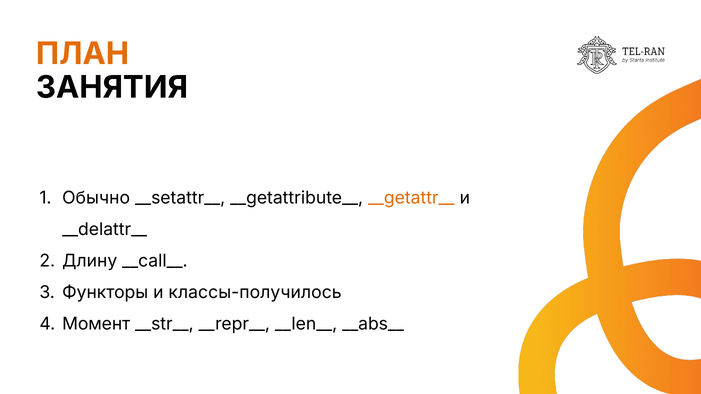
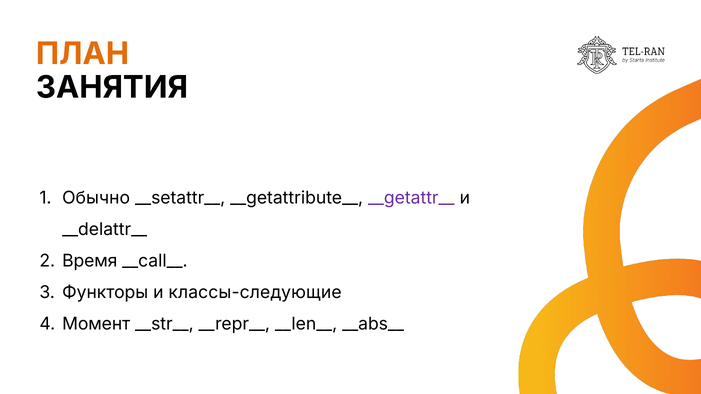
__getattr__ colour: orange -> purple
Длину: Длину -> Время
классы-получилось: классы-получилось -> классы-следующие
